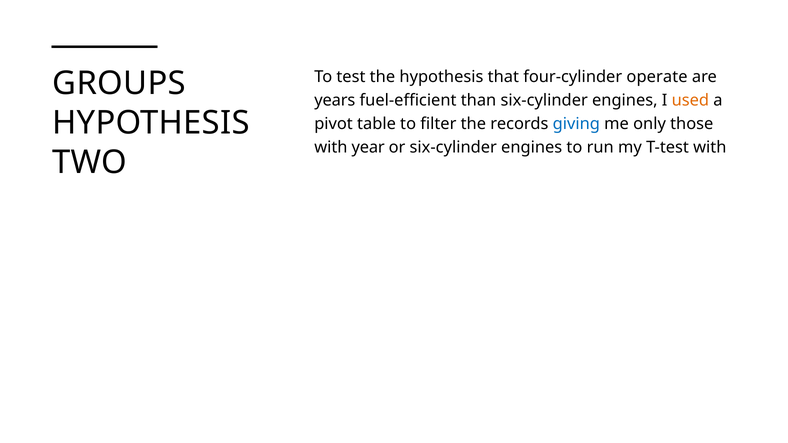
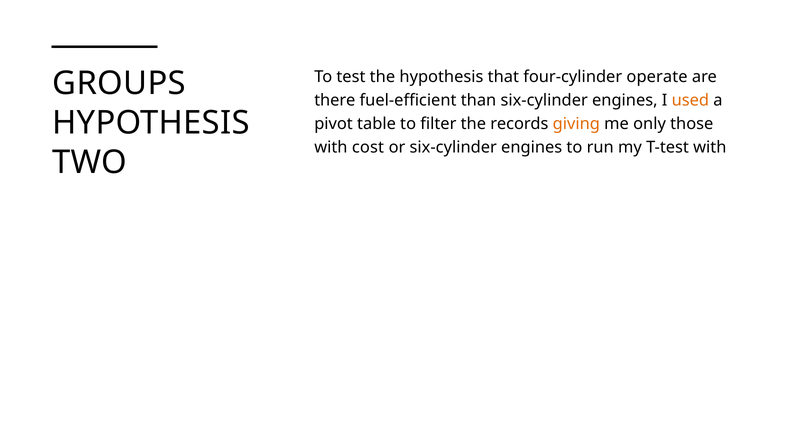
years: years -> there
giving colour: blue -> orange
year: year -> cost
